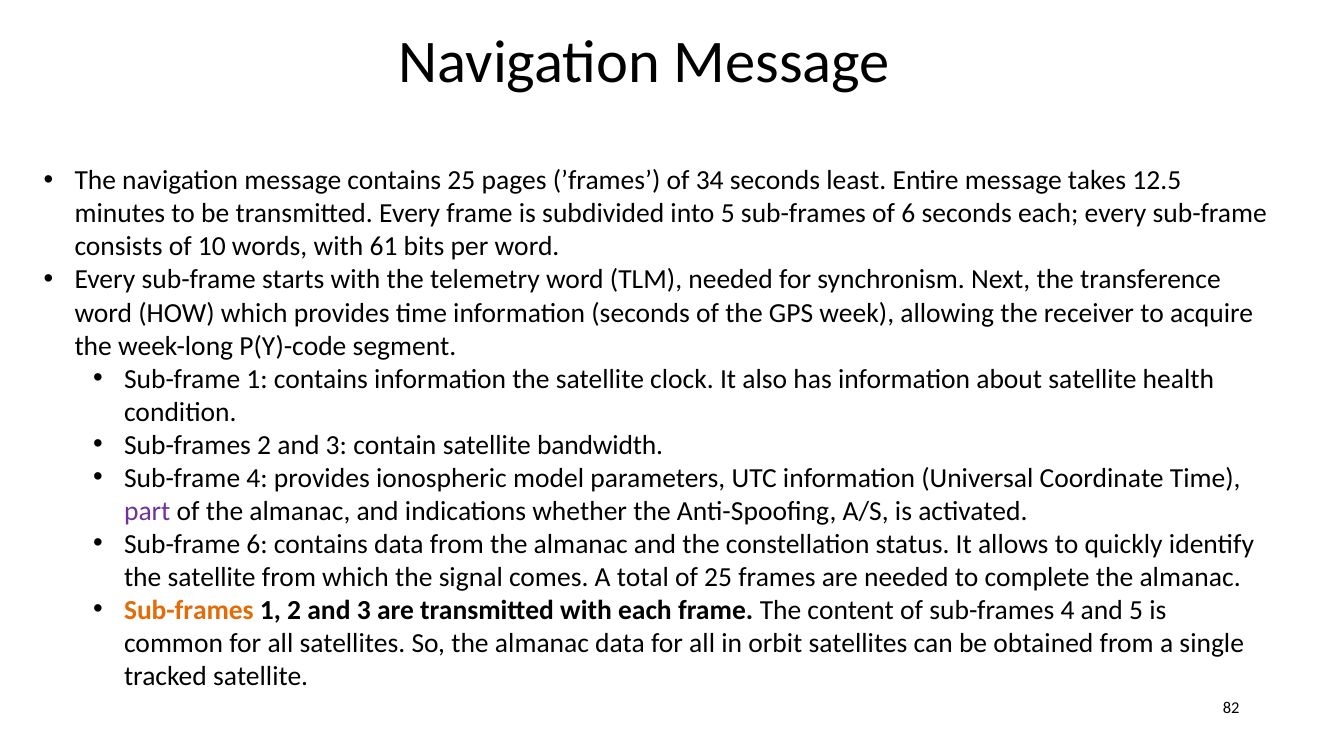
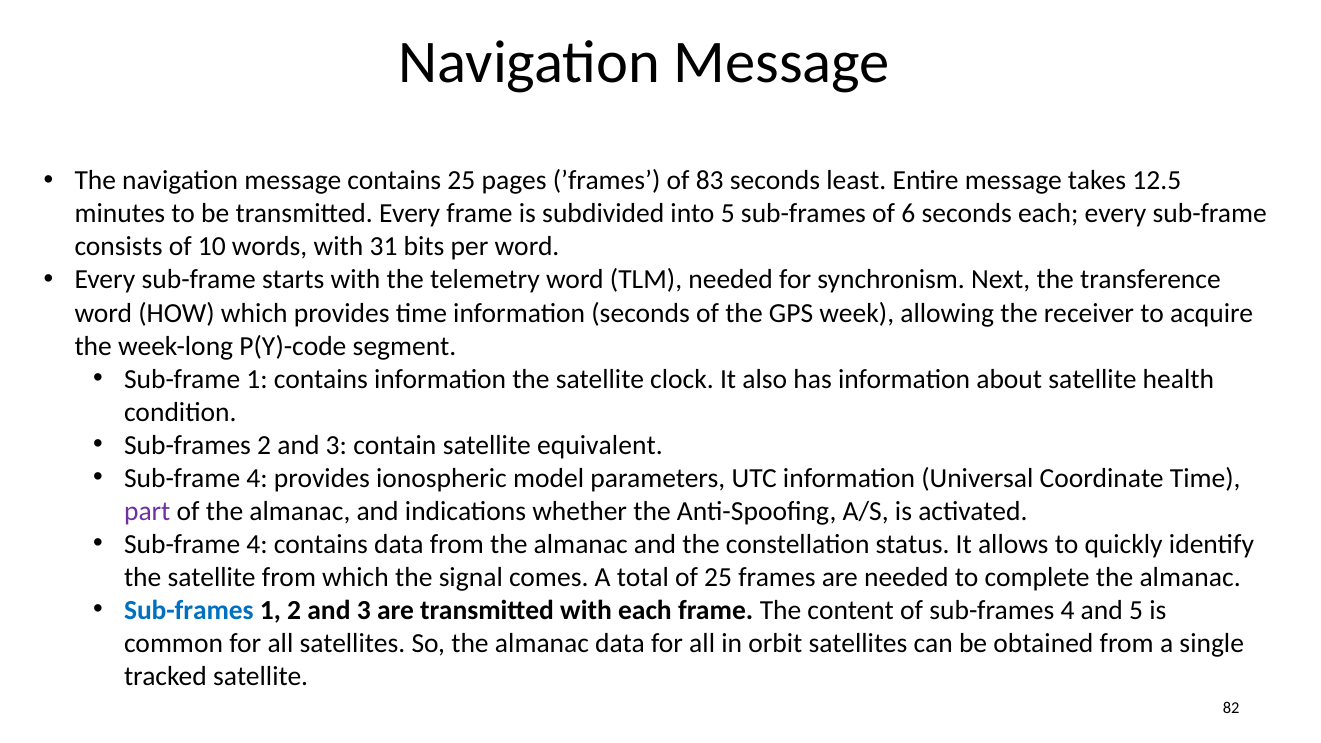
34: 34 -> 83
61: 61 -> 31
bandwidth: bandwidth -> equivalent
6 at (257, 544): 6 -> 4
Sub-frames at (189, 610) colour: orange -> blue
